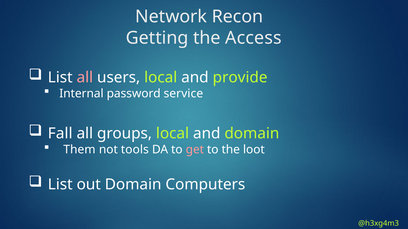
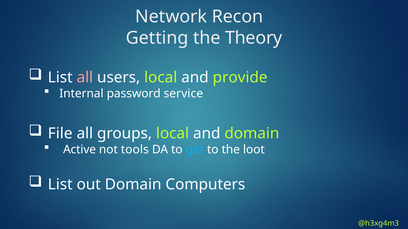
Access: Access -> Theory
Fall: Fall -> File
Them: Them -> Active
get colour: pink -> light blue
